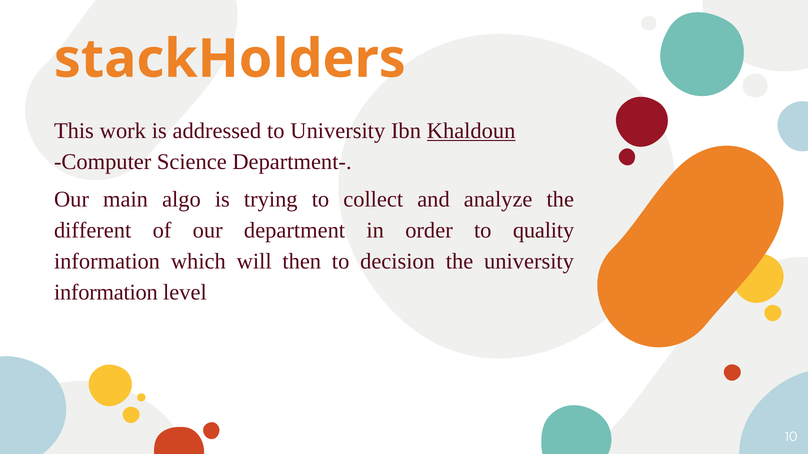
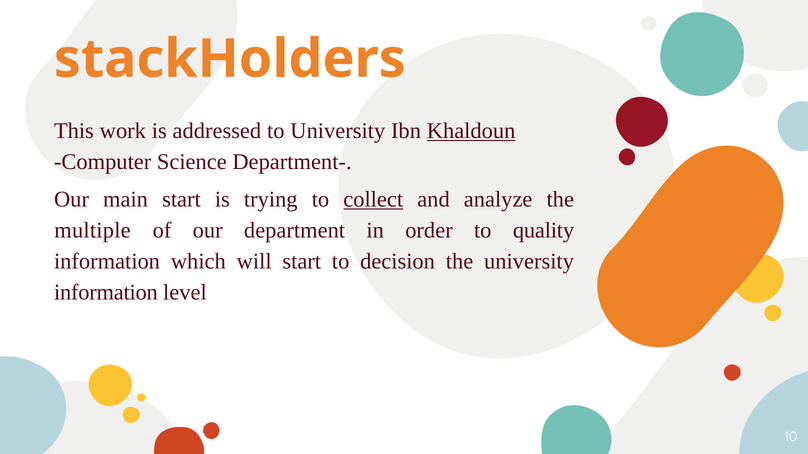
main algo: algo -> start
collect underline: none -> present
different: different -> multiple
will then: then -> start
